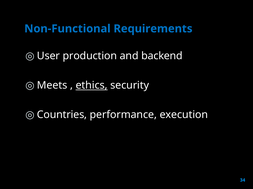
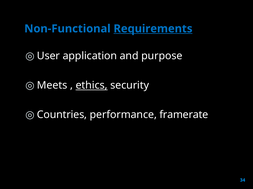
Requirements underline: none -> present
production: production -> application
backend: backend -> purpose
execution: execution -> framerate
